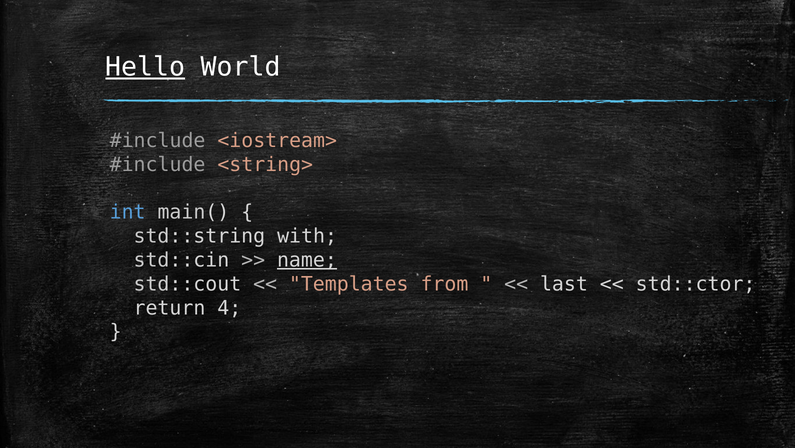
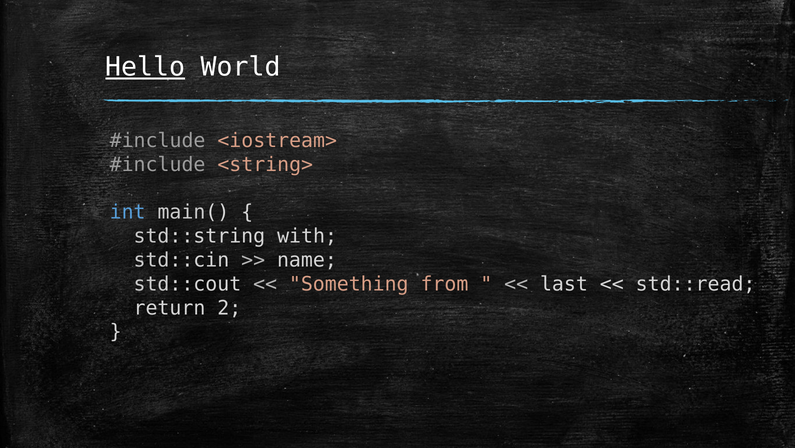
name underline: present -> none
Templates: Templates -> Something
std::ctor: std::ctor -> std::read
4: 4 -> 2
